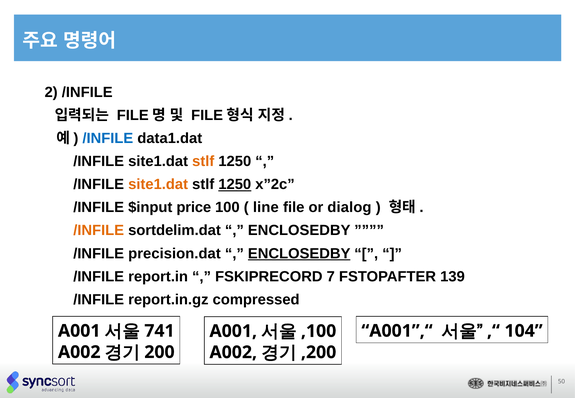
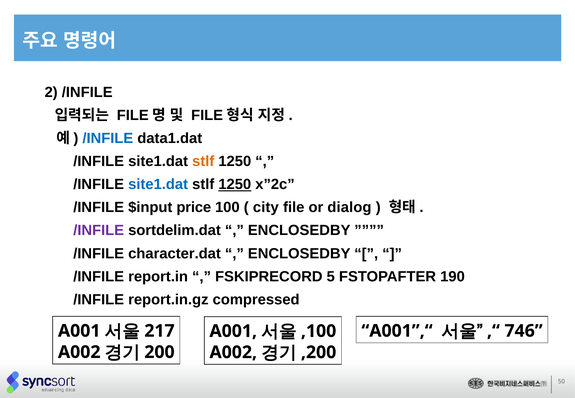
site1.dat at (158, 184) colour: orange -> blue
line: line -> city
/INFILE at (99, 231) colour: orange -> purple
precision.dat: precision.dat -> character.dat
ENCLOSEDBY at (299, 254) underline: present -> none
7: 7 -> 5
139: 139 -> 190
741: 741 -> 217
104: 104 -> 746
